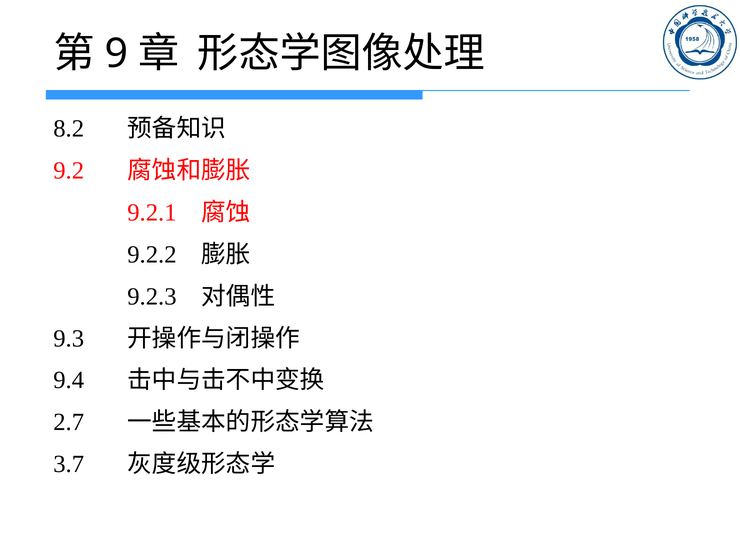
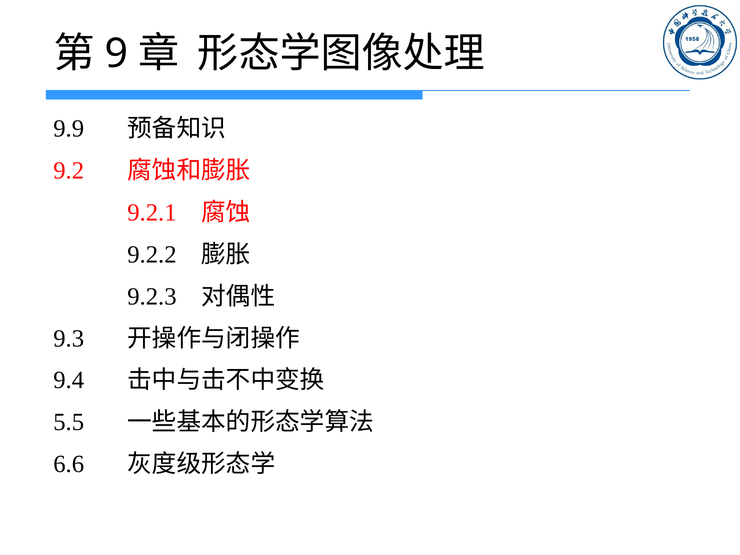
8.2: 8.2 -> 9.9
2.7: 2.7 -> 5.5
3.7: 3.7 -> 6.6
